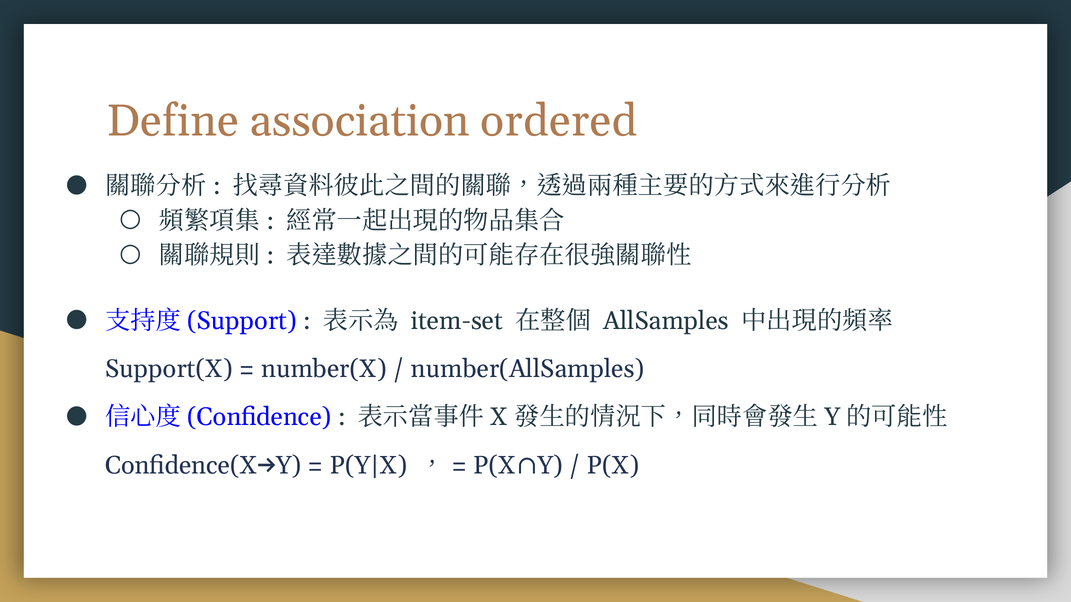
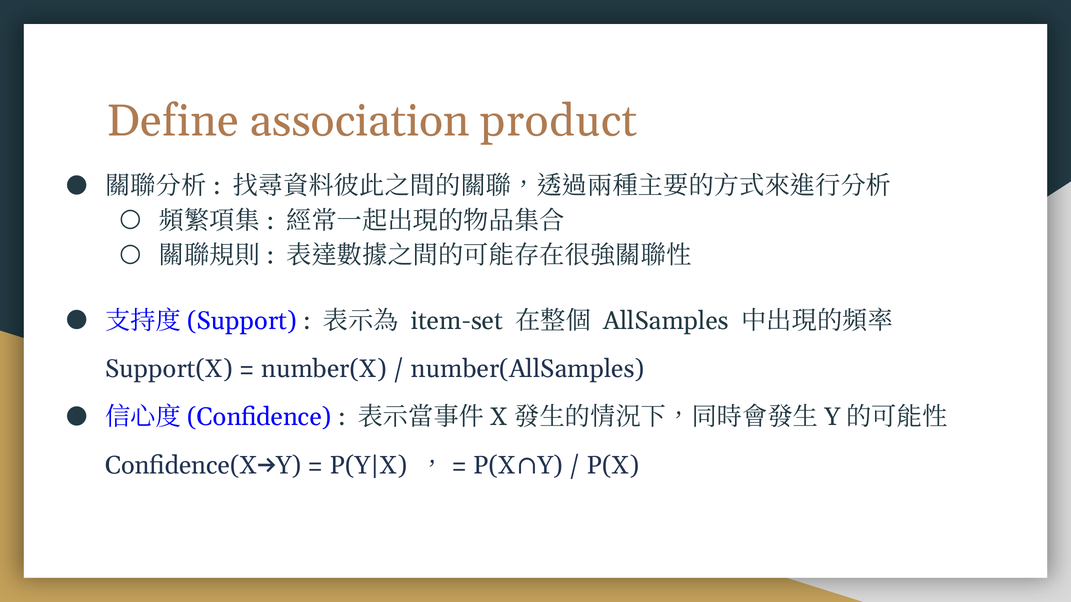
ordered: ordered -> product
